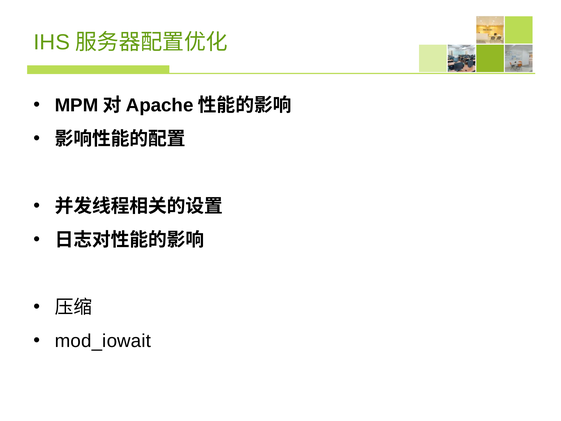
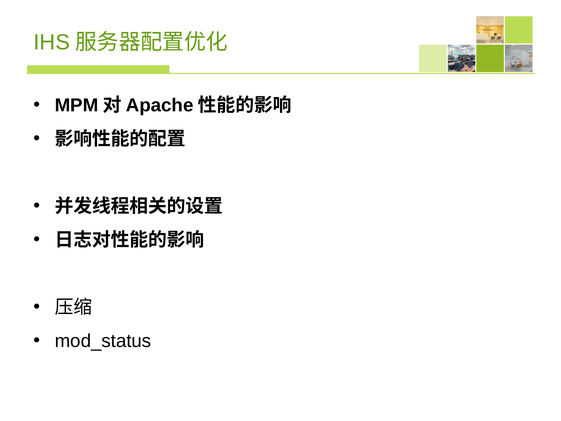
mod_iowait: mod_iowait -> mod_status
